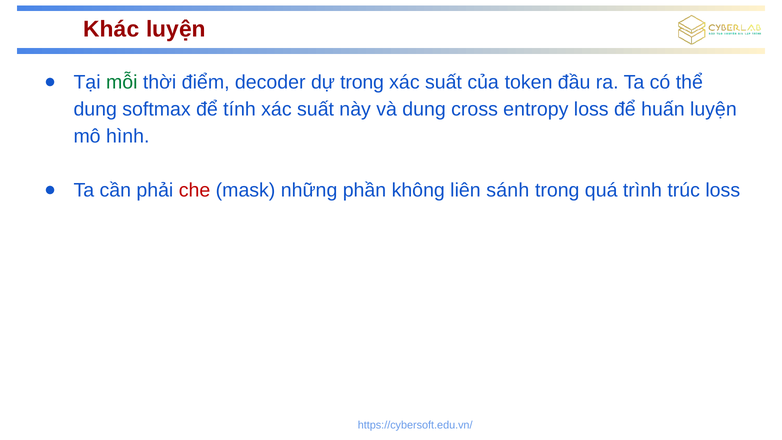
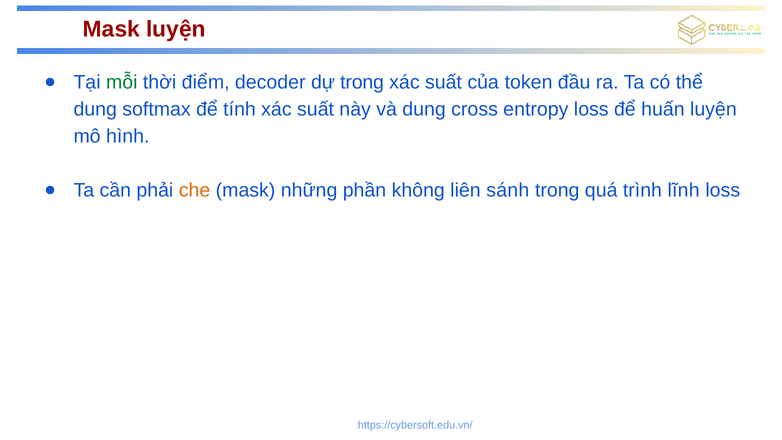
Khác at (111, 29): Khác -> Mask
che colour: red -> orange
trúc: trúc -> lĩnh
